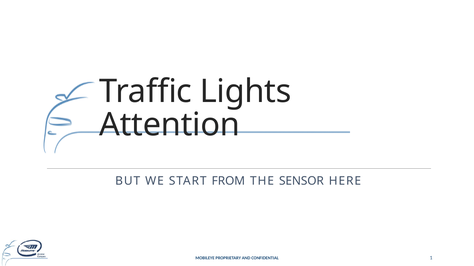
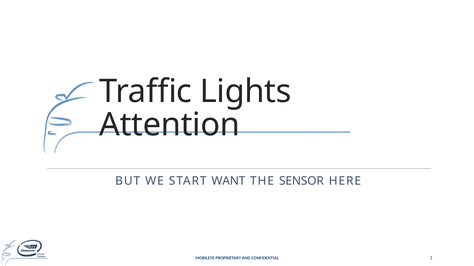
FROM: FROM -> WANT
